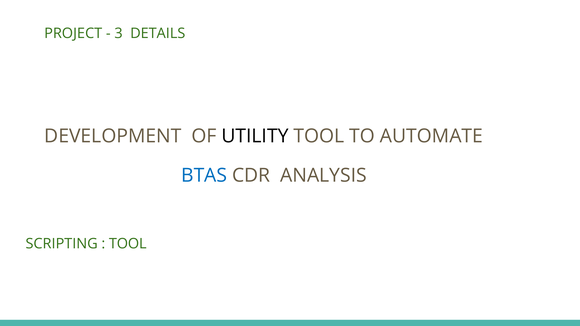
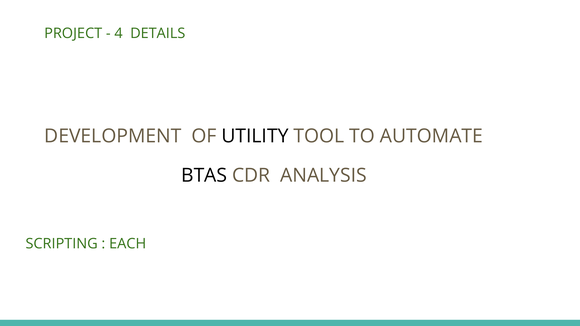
3: 3 -> 4
BTAS colour: blue -> black
TOOL at (128, 244): TOOL -> EACH
